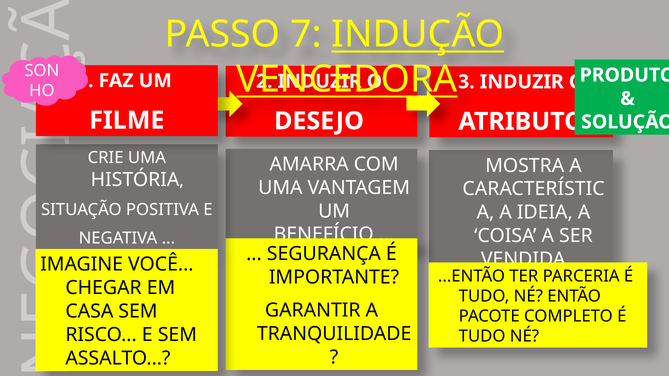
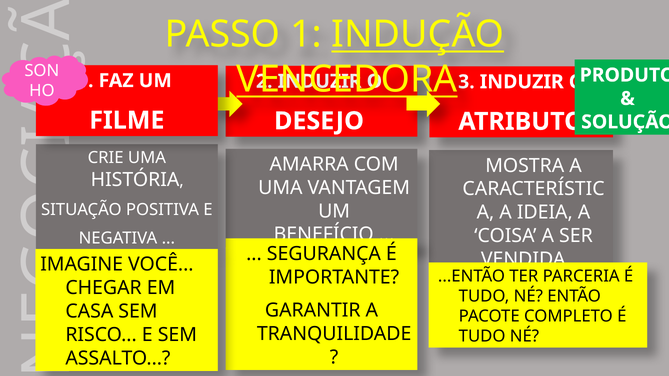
PASSO 7: 7 -> 1
